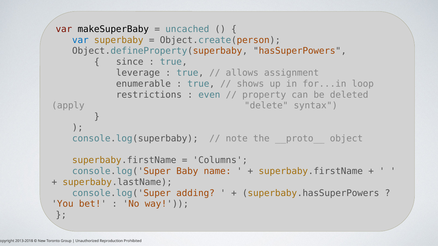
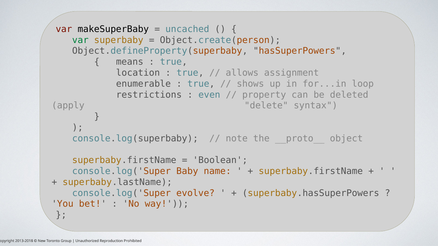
var at (80, 40) colour: blue -> green
since: since -> means
leverage: leverage -> location
Columns: Columns -> Boolean
adding: adding -> evolve
